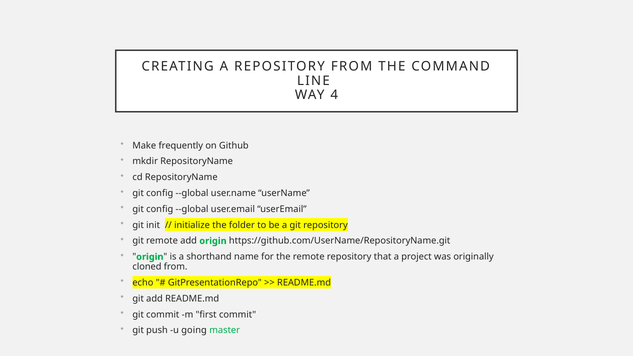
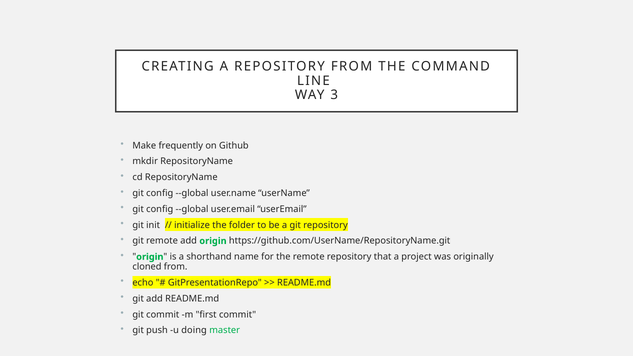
4: 4 -> 3
going: going -> doing
